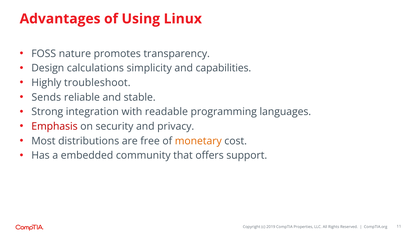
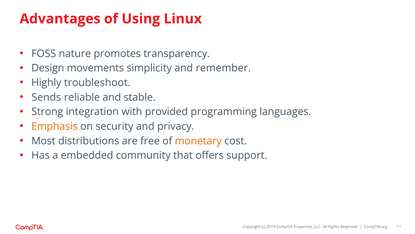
calculations: calculations -> movements
capabilities: capabilities -> remember
readable: readable -> provided
Emphasis colour: red -> orange
